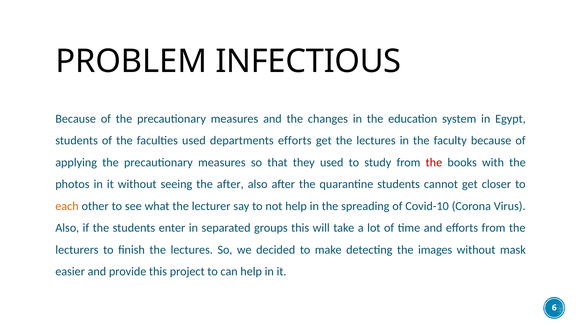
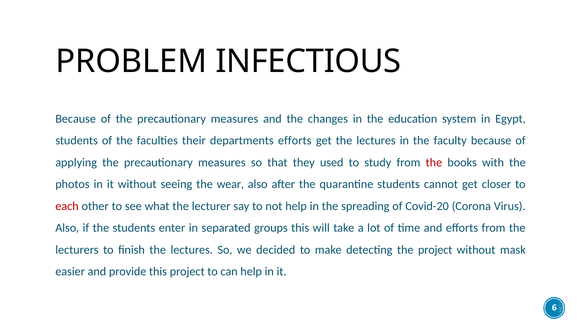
faculties used: used -> their
the after: after -> wear
each colour: orange -> red
Covid-10: Covid-10 -> Covid-20
the images: images -> project
